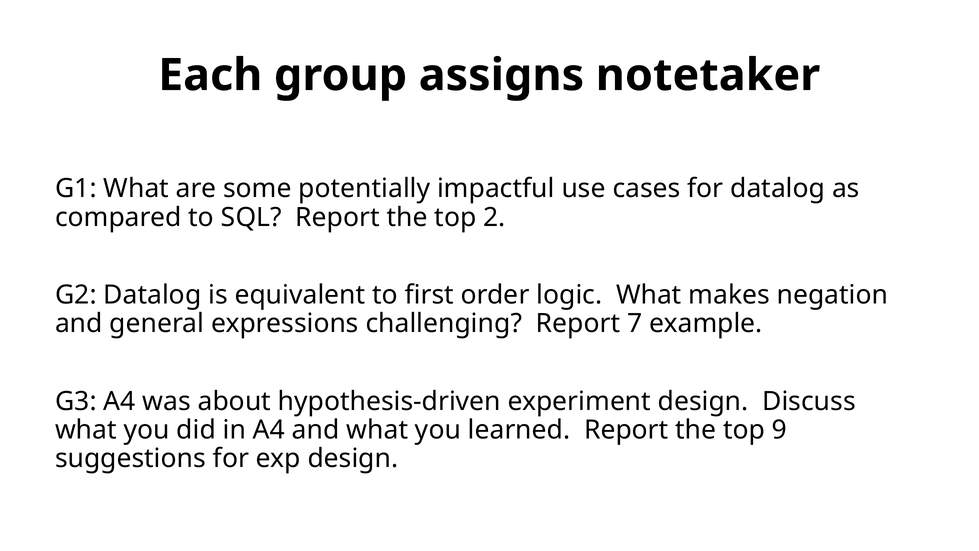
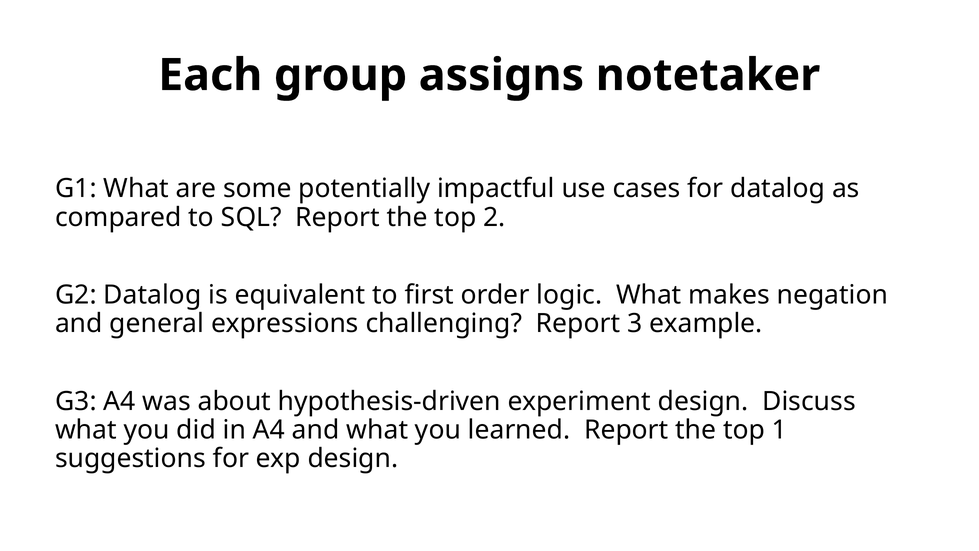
7: 7 -> 3
9: 9 -> 1
